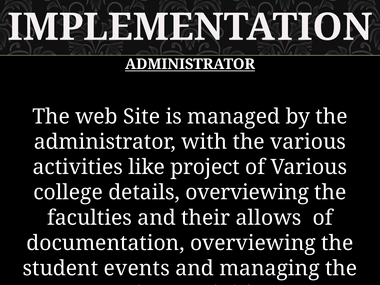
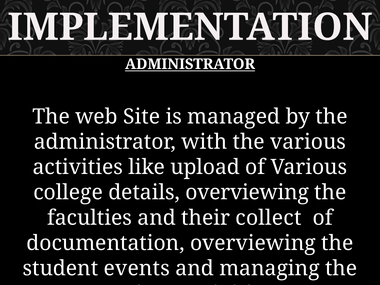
project: project -> upload
allows: allows -> collect
